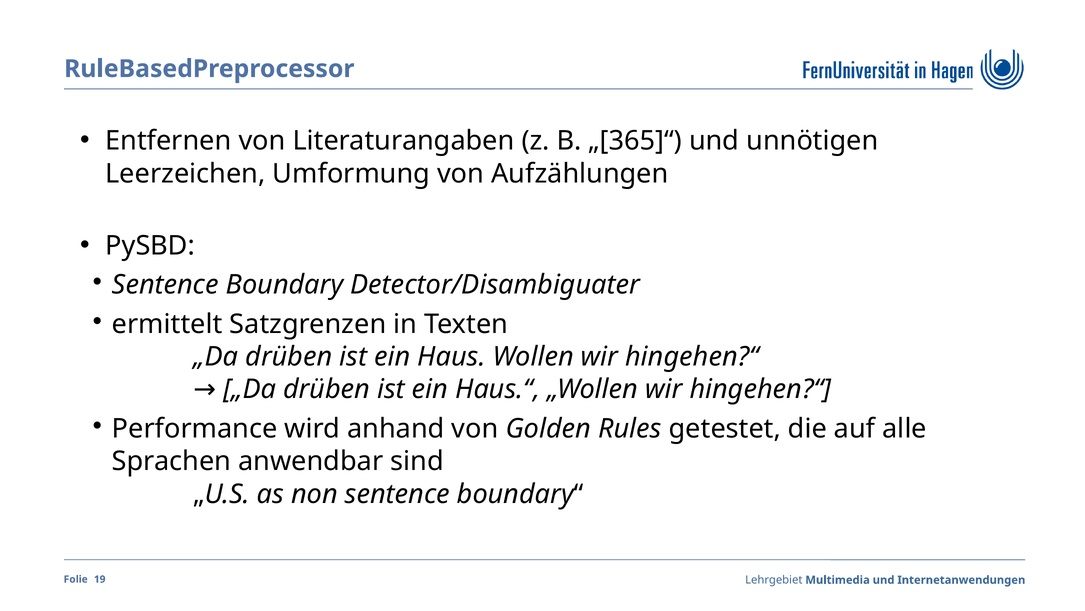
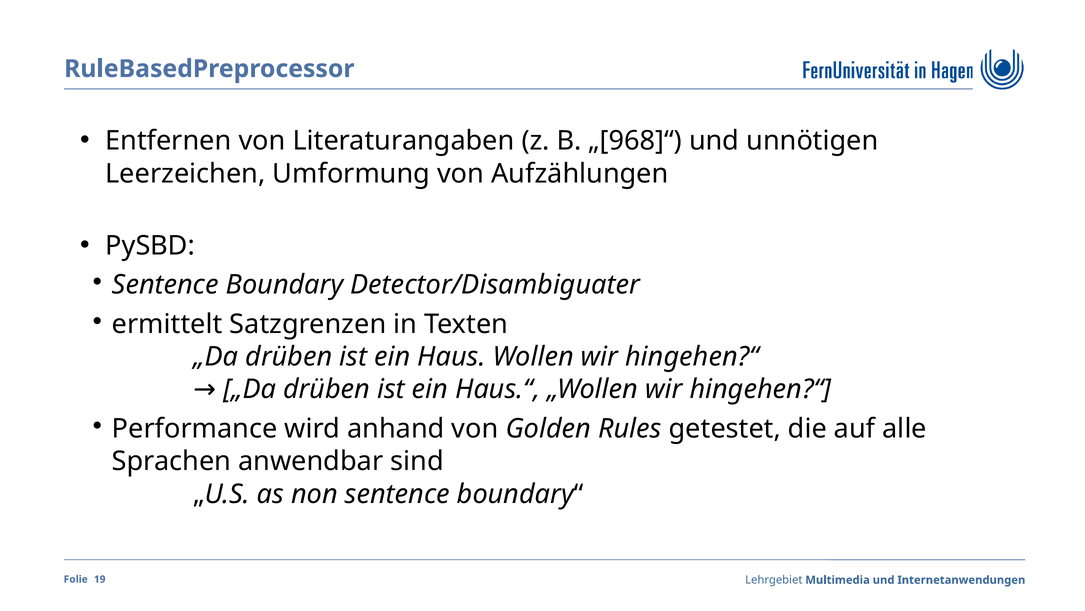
„[365]“: „[365]“ -> „[968]“
